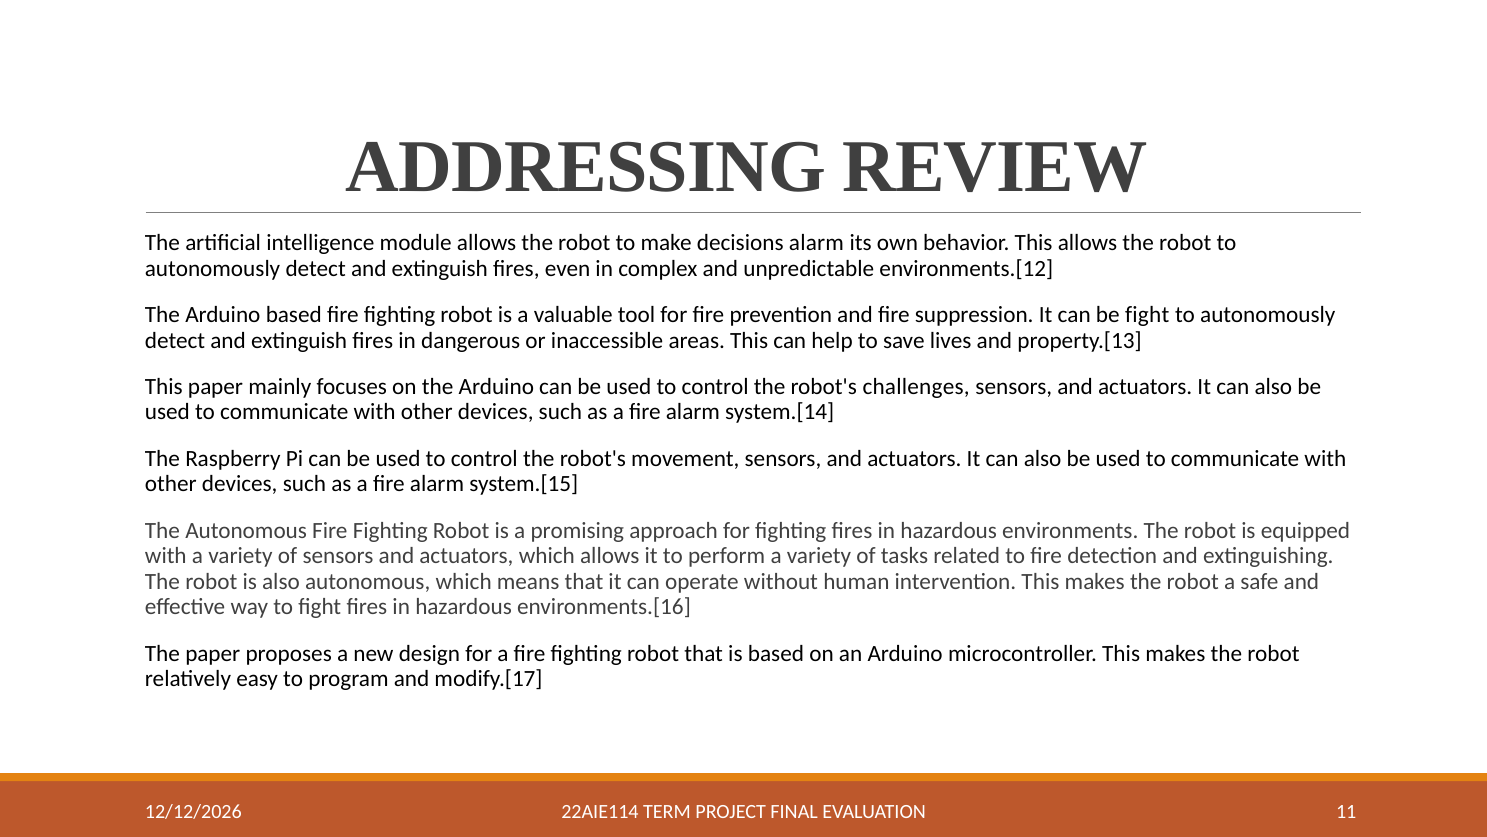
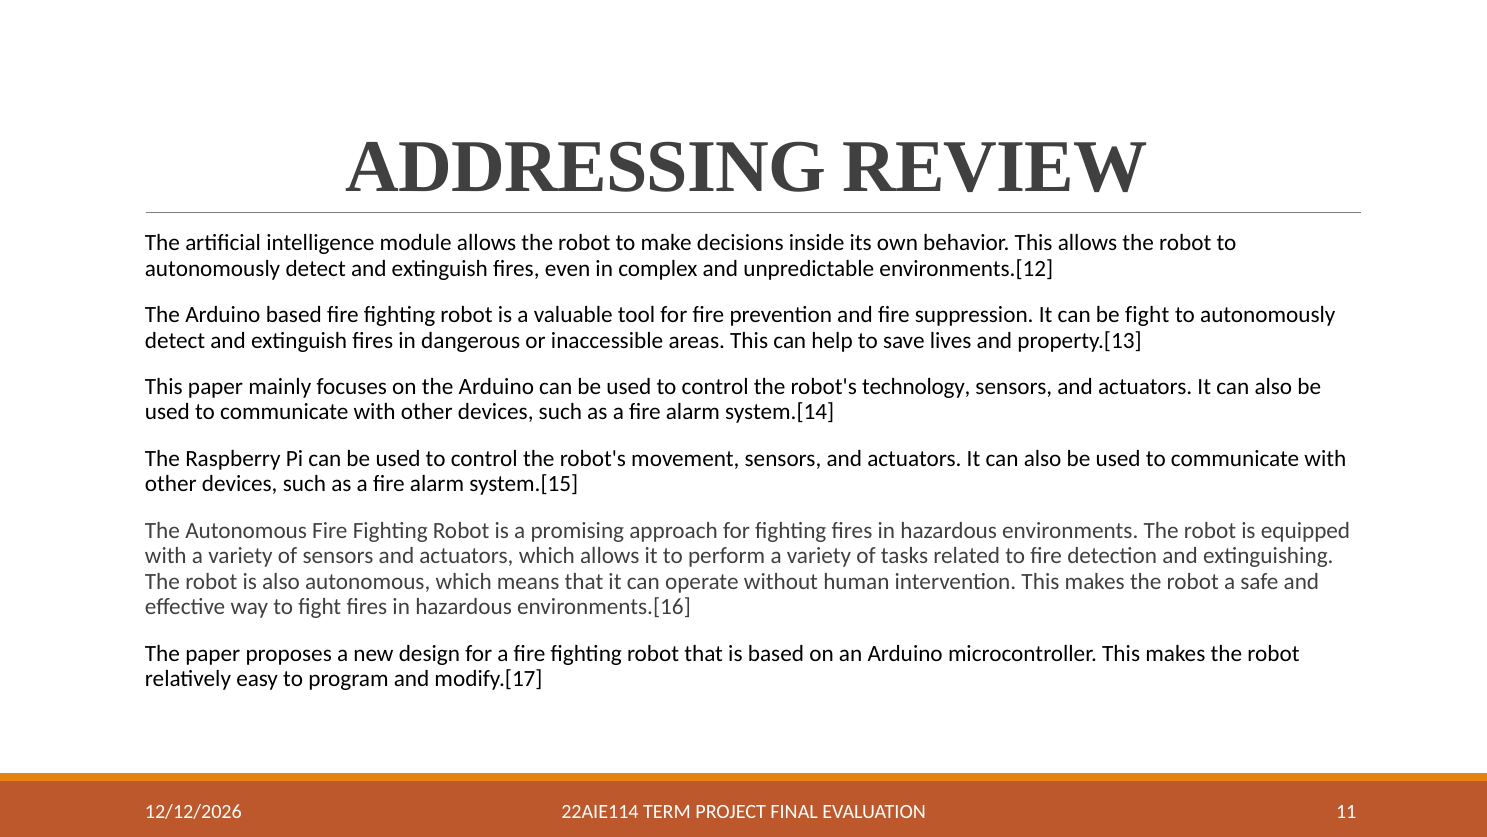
decisions alarm: alarm -> inside
challenges: challenges -> technology
